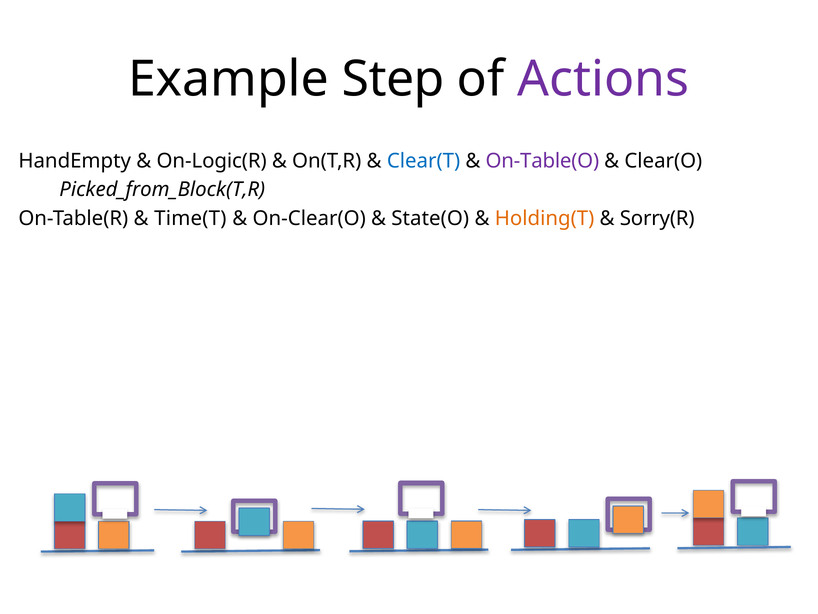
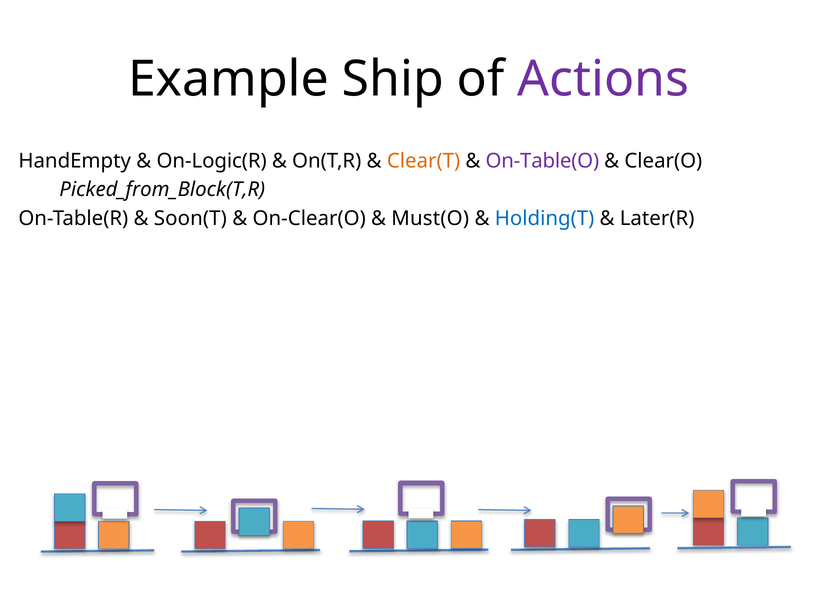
Step: Step -> Ship
Clear(T colour: blue -> orange
Time(T: Time(T -> Soon(T
State(O: State(O -> Must(O
Holding(T colour: orange -> blue
Sorry(R: Sorry(R -> Later(R
